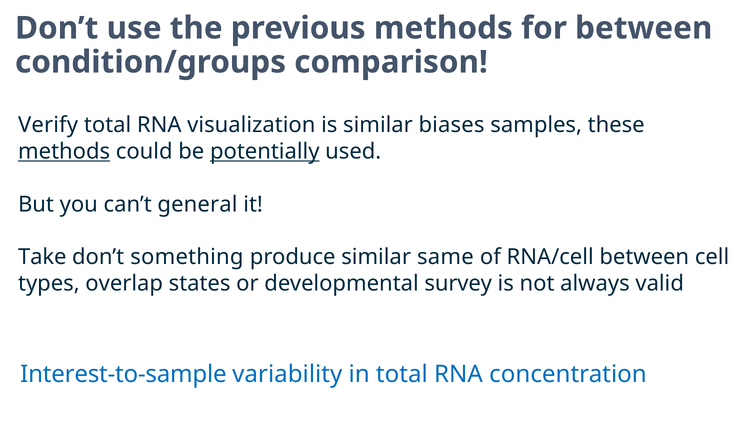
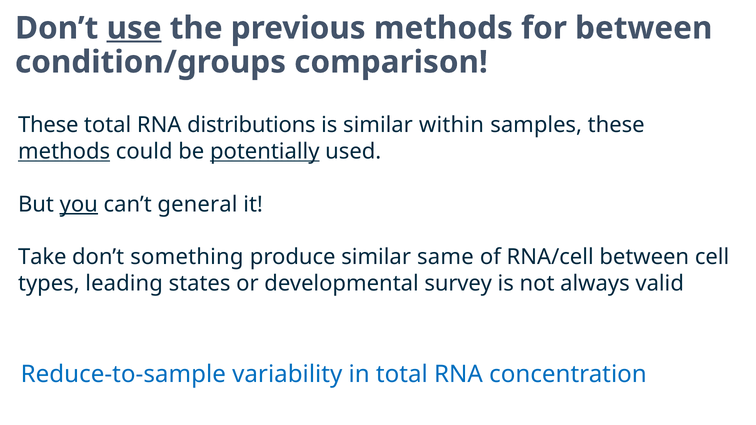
use underline: none -> present
Verify at (48, 125): Verify -> These
visualization: visualization -> distributions
biases: biases -> within
you underline: none -> present
overlap: overlap -> leading
Interest-to-sample: Interest-to-sample -> Reduce-to-sample
